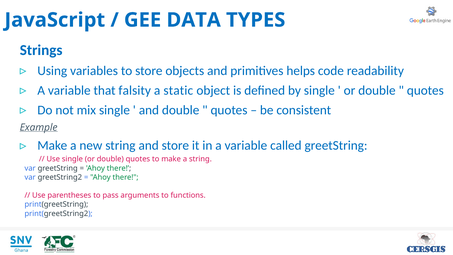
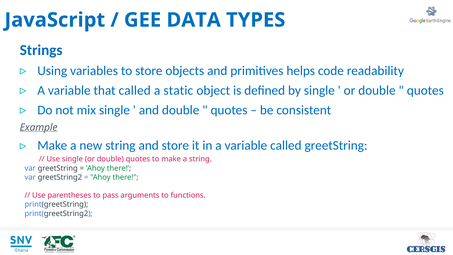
that falsity: falsity -> called
